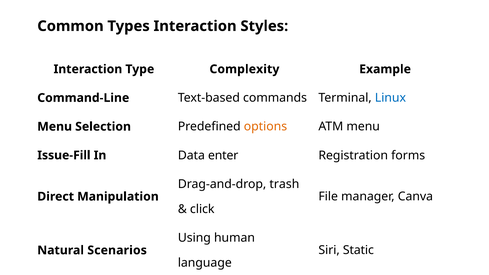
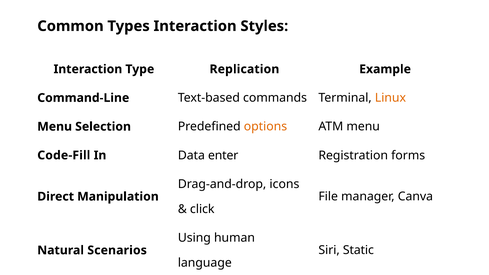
Complexity: Complexity -> Replication
Linux colour: blue -> orange
Issue-Fill: Issue-Fill -> Code-Fill
trash: trash -> icons
